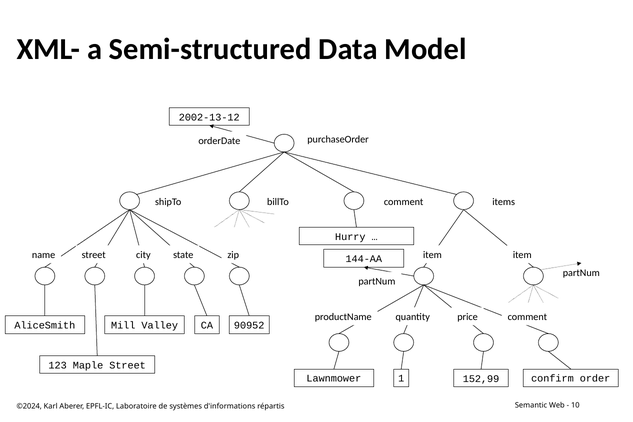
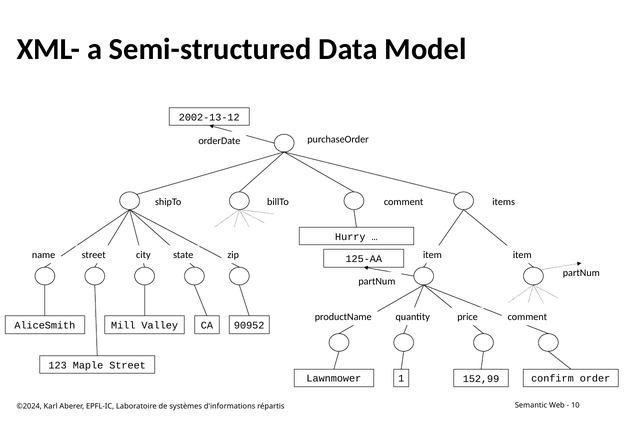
144-AA: 144-AA -> 125-AA
